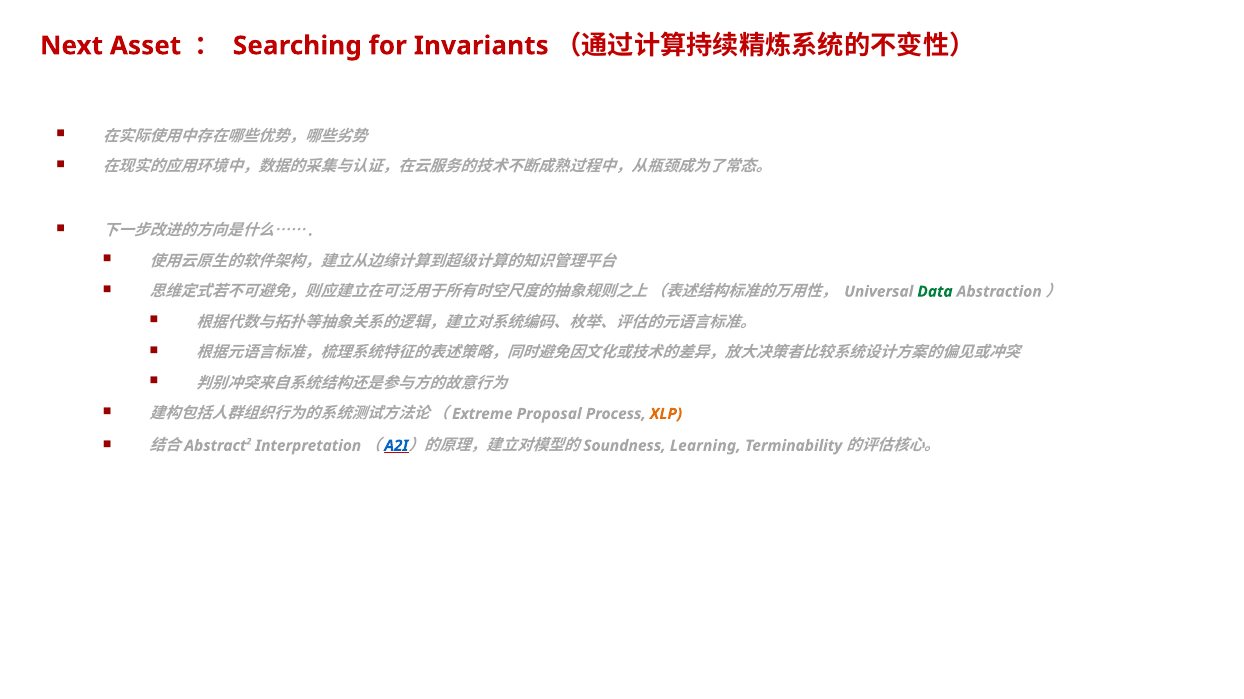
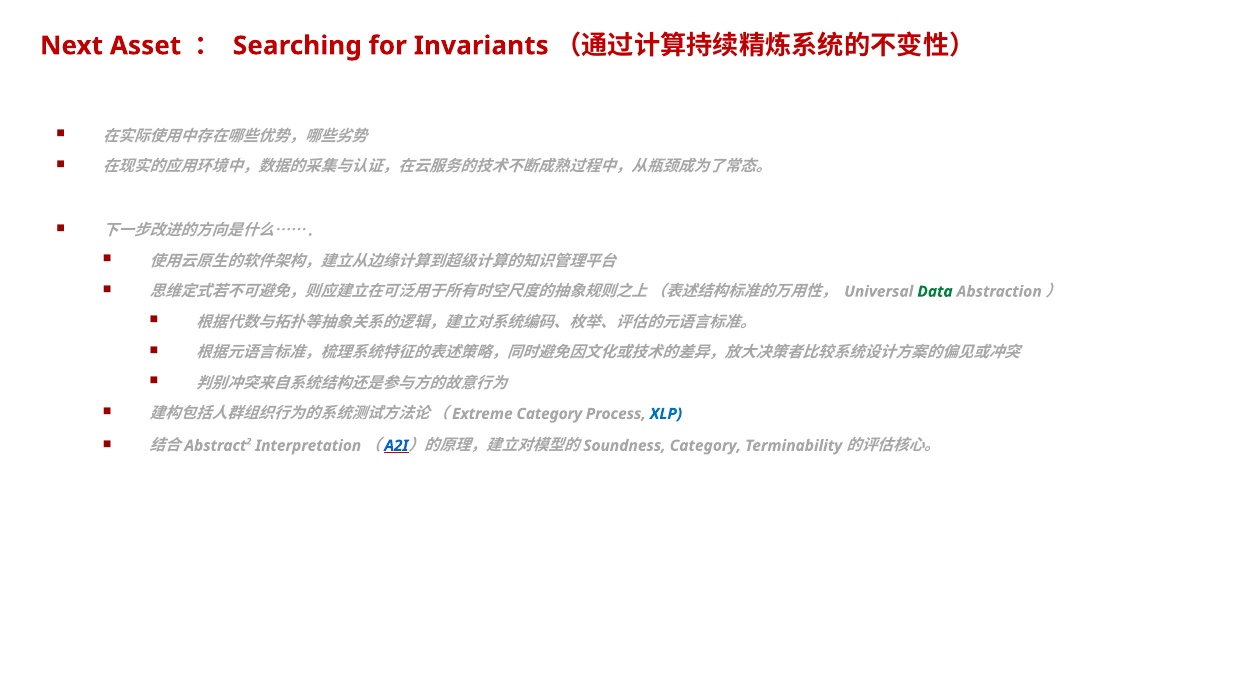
Proposal at (549, 414): Proposal -> Category
XLP colour: orange -> blue
Learning at (705, 446): Learning -> Category
